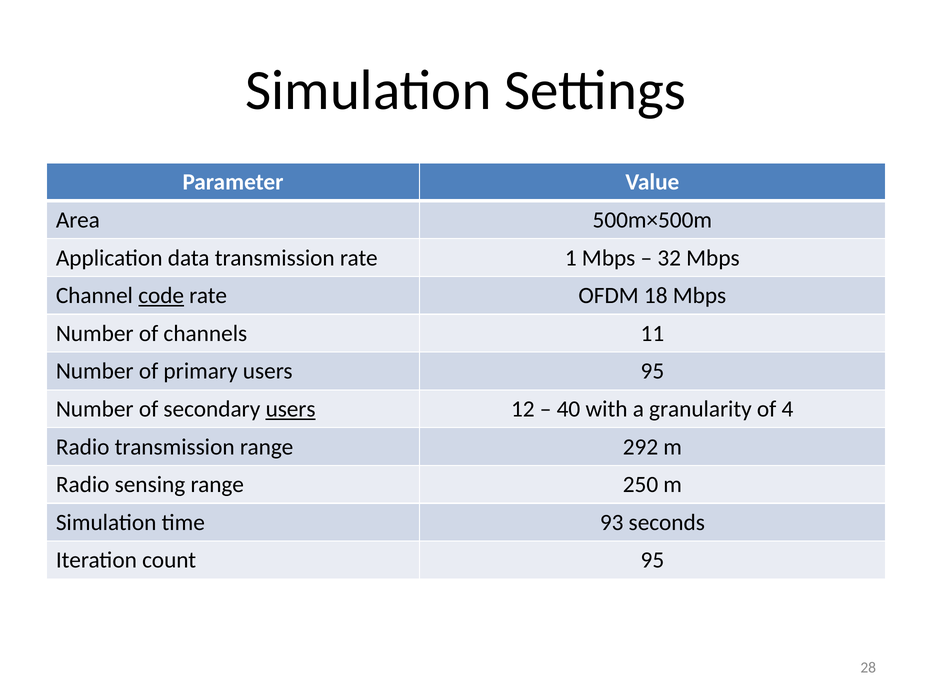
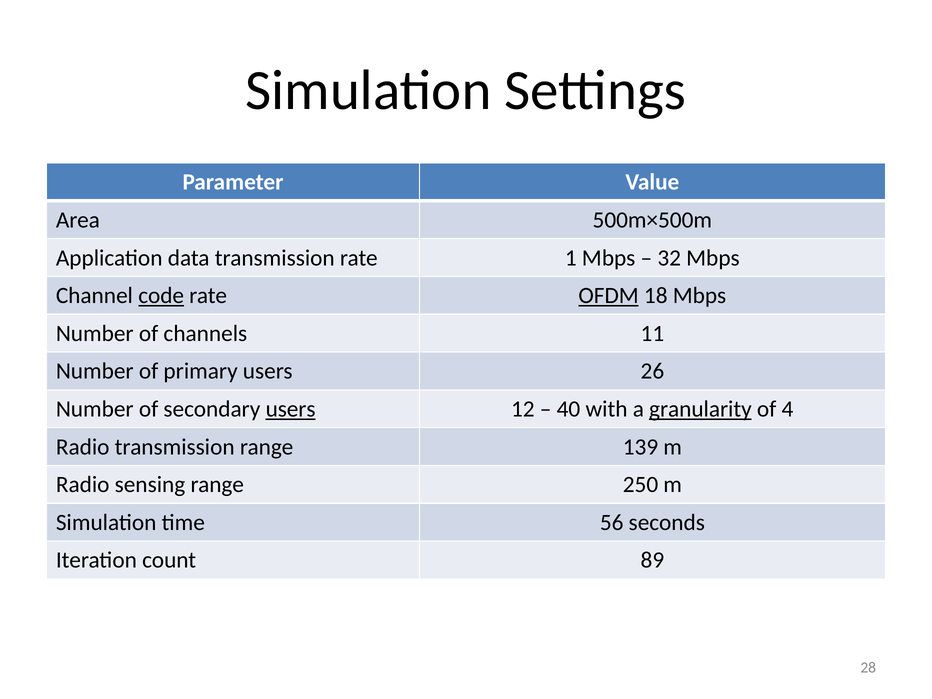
OFDM underline: none -> present
users 95: 95 -> 26
granularity underline: none -> present
292: 292 -> 139
93: 93 -> 56
count 95: 95 -> 89
